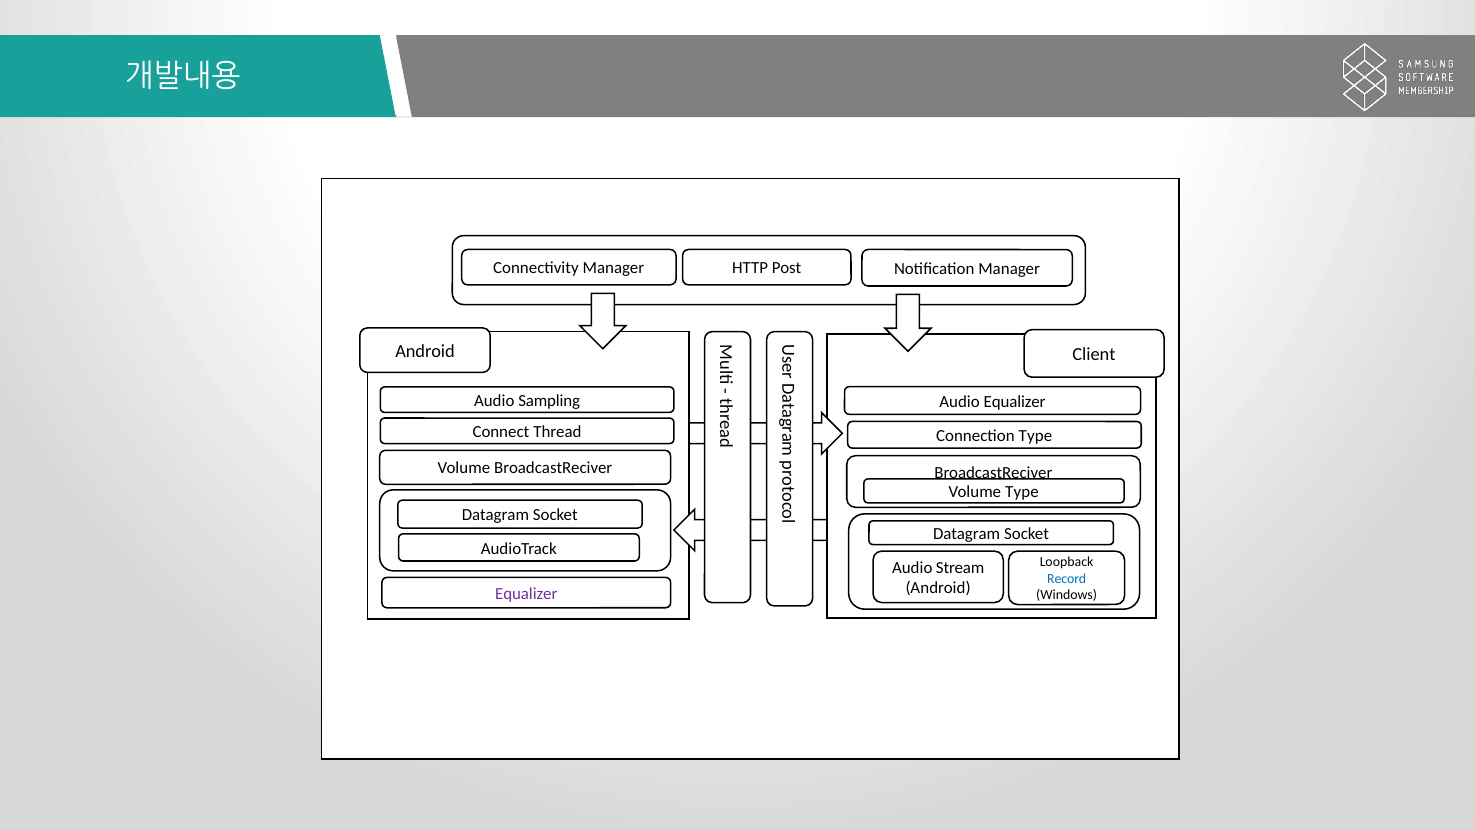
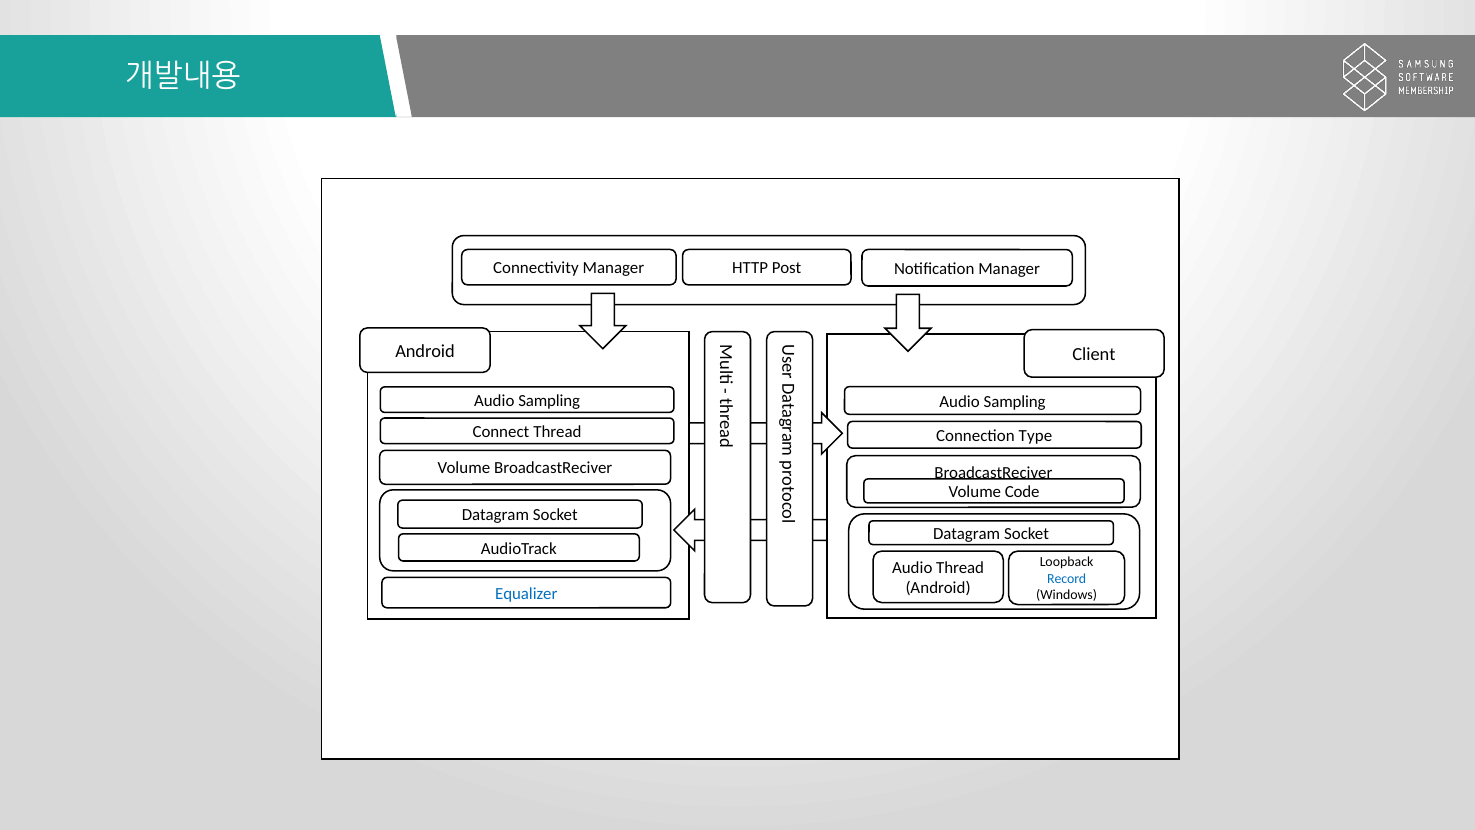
Equalizer at (1015, 401): Equalizer -> Sampling
Volume Type: Type -> Code
Audio Stream: Stream -> Thread
Equalizer at (526, 593) colour: purple -> blue
